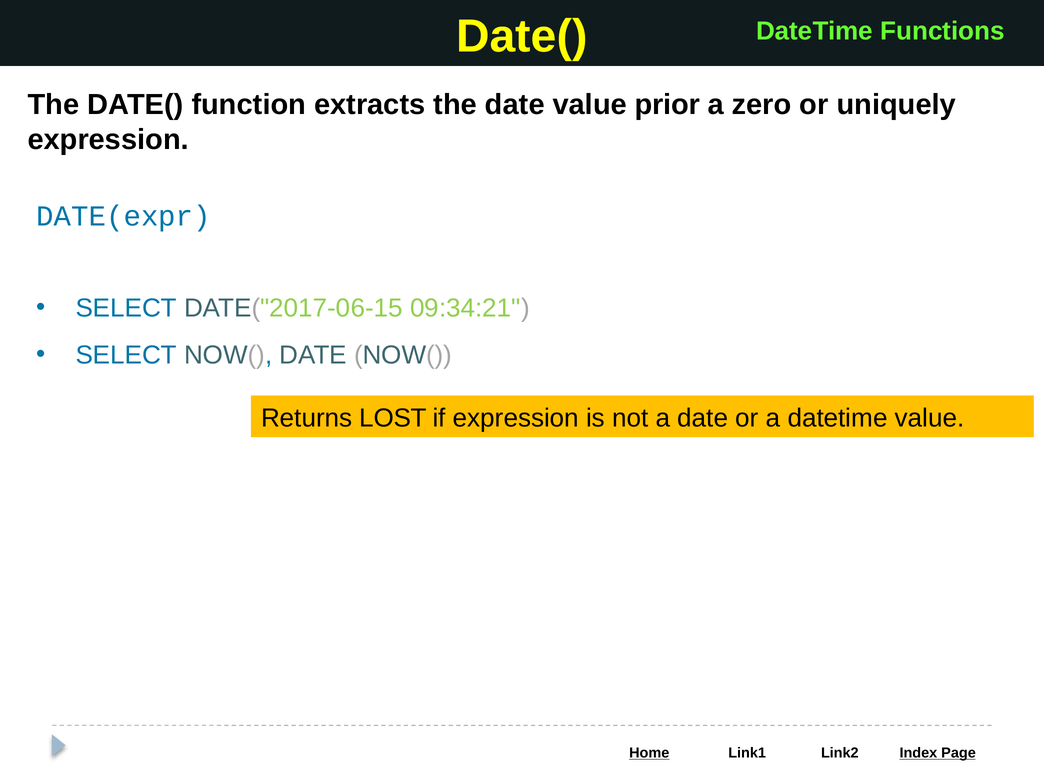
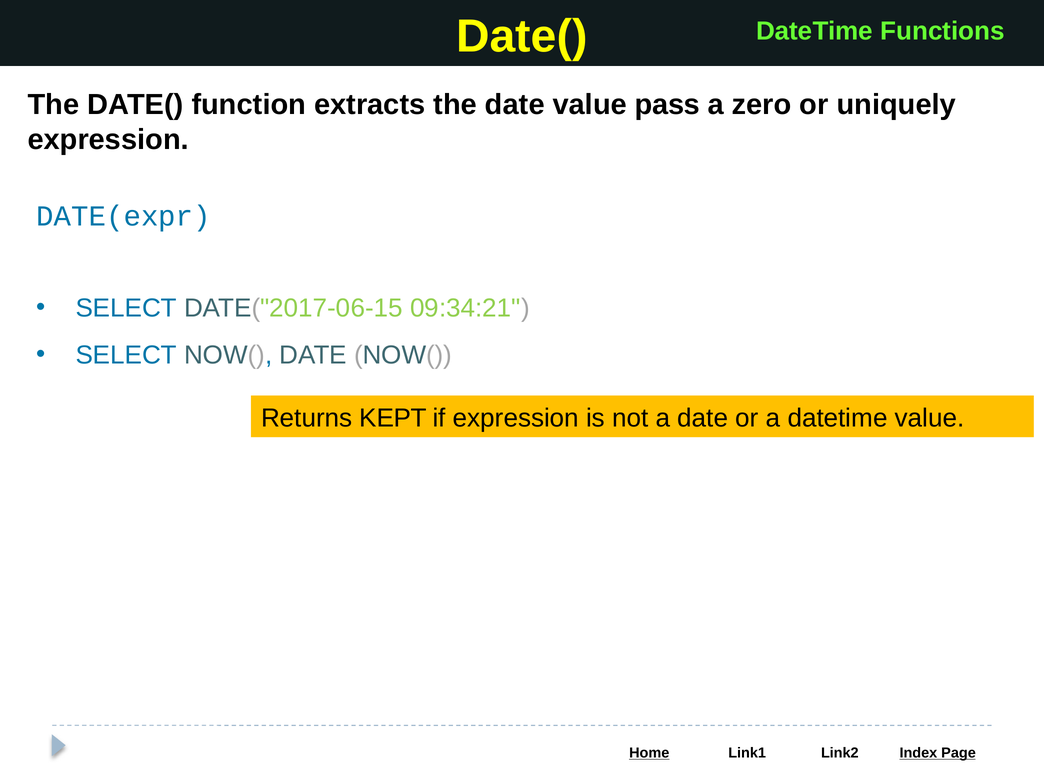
prior: prior -> pass
LOST: LOST -> KEPT
